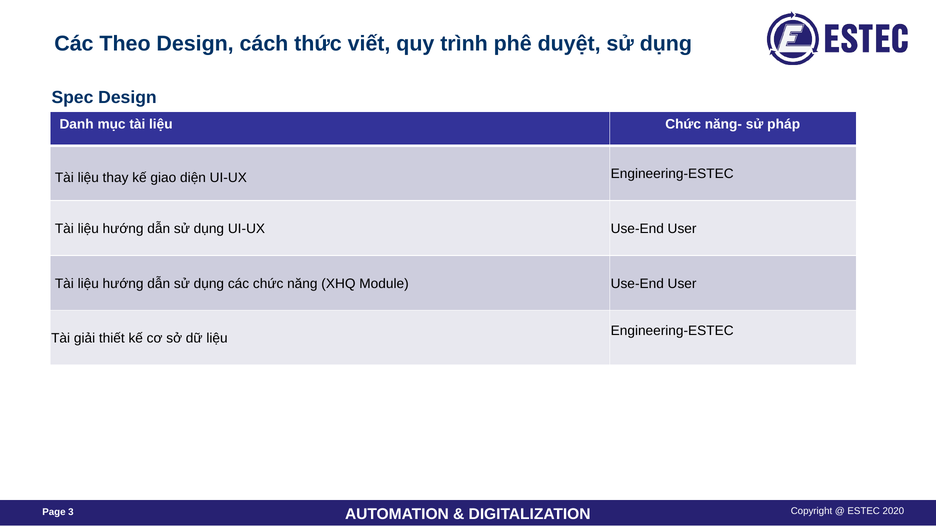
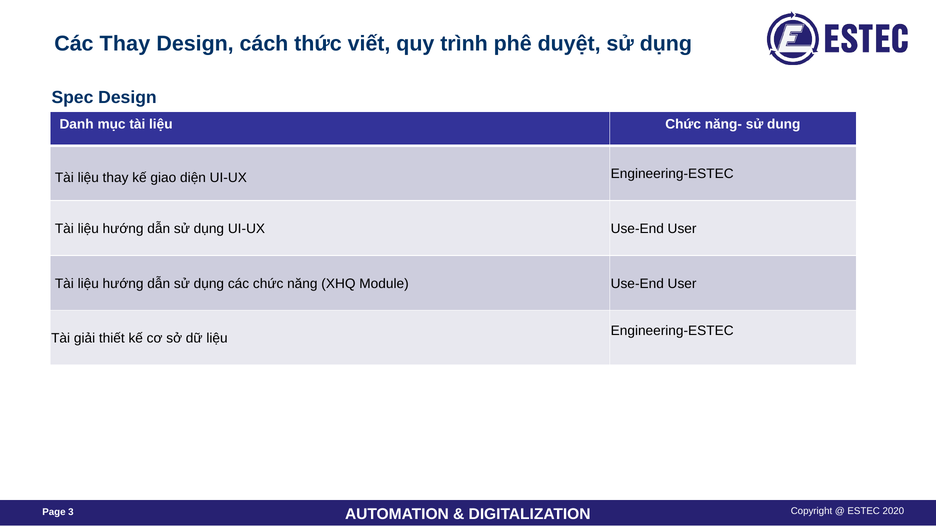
Các Theo: Theo -> Thay
pháp: pháp -> dung
